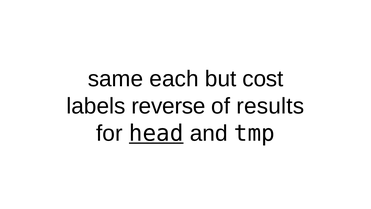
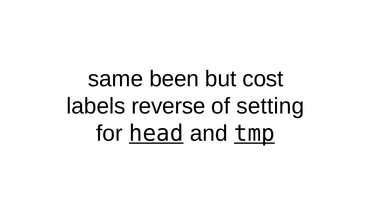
each: each -> been
results: results -> setting
tmp underline: none -> present
